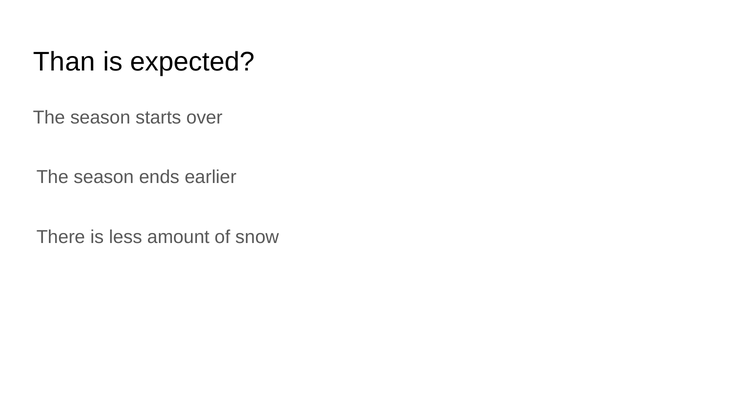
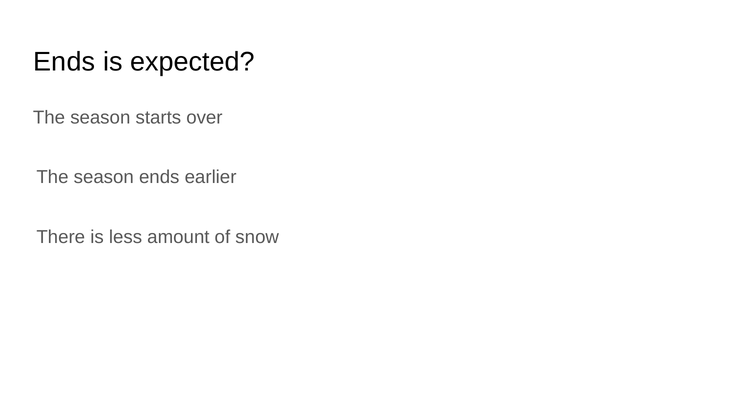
Than at (64, 62): Than -> Ends
